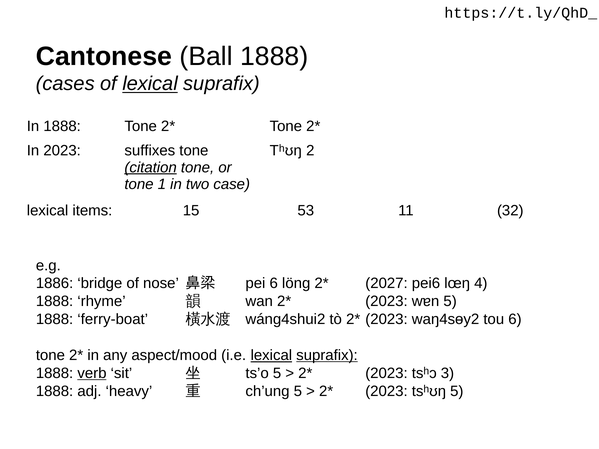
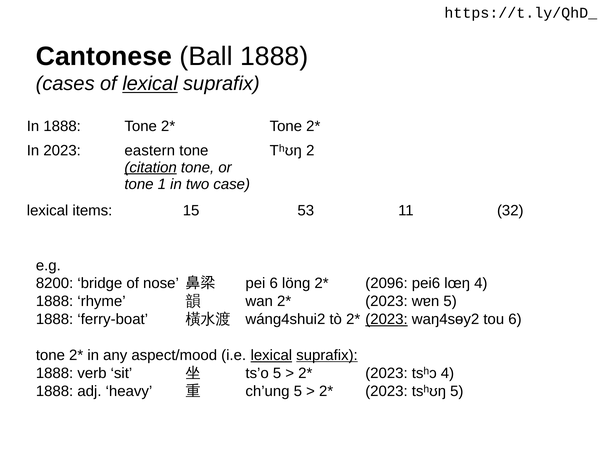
suffixes: suffixes -> eastern
1886: 1886 -> 8200
2027: 2027 -> 2096
2023 at (386, 319) underline: none -> present
verb underline: present -> none
tsʰɔ 3: 3 -> 4
